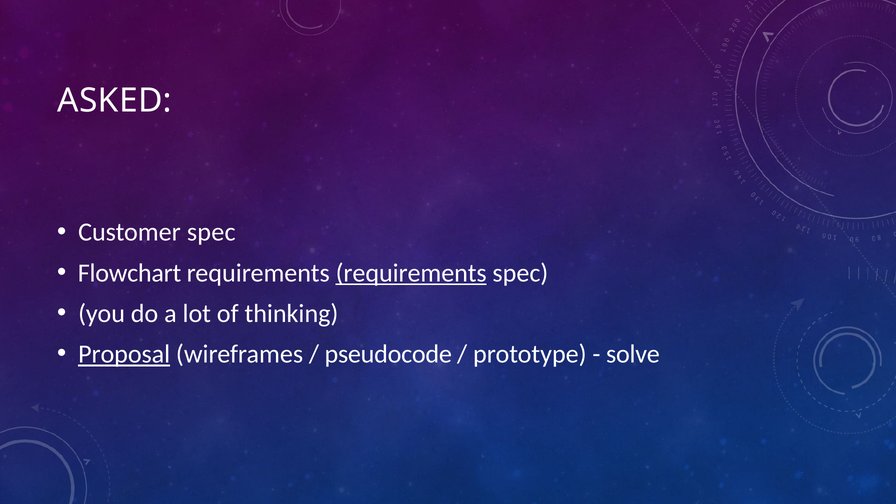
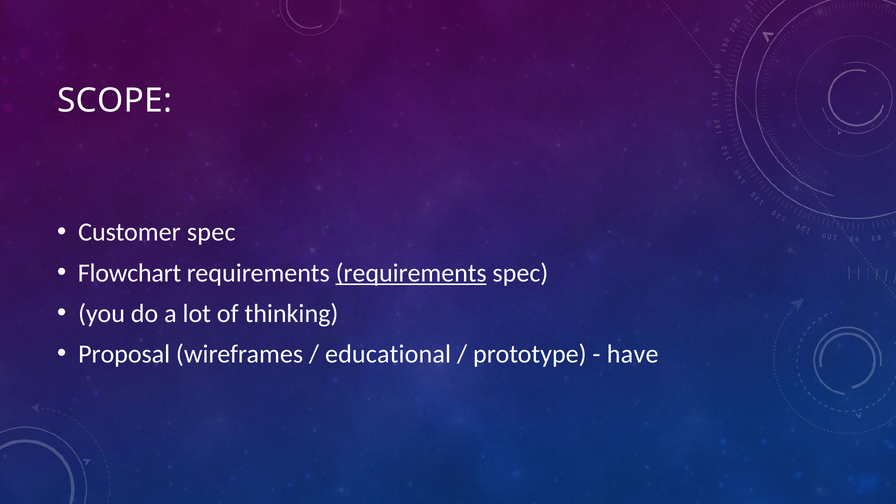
ASKED: ASKED -> SCOPE
Proposal underline: present -> none
pseudocode: pseudocode -> educational
solve: solve -> have
